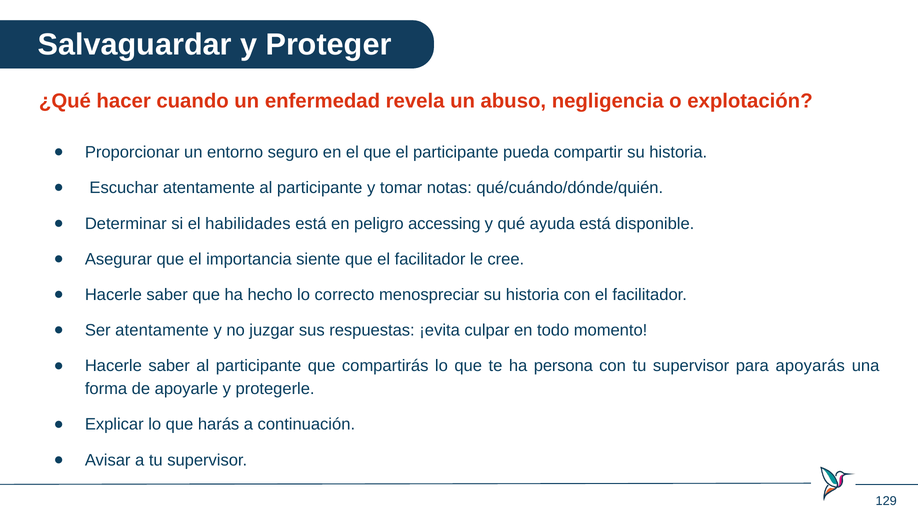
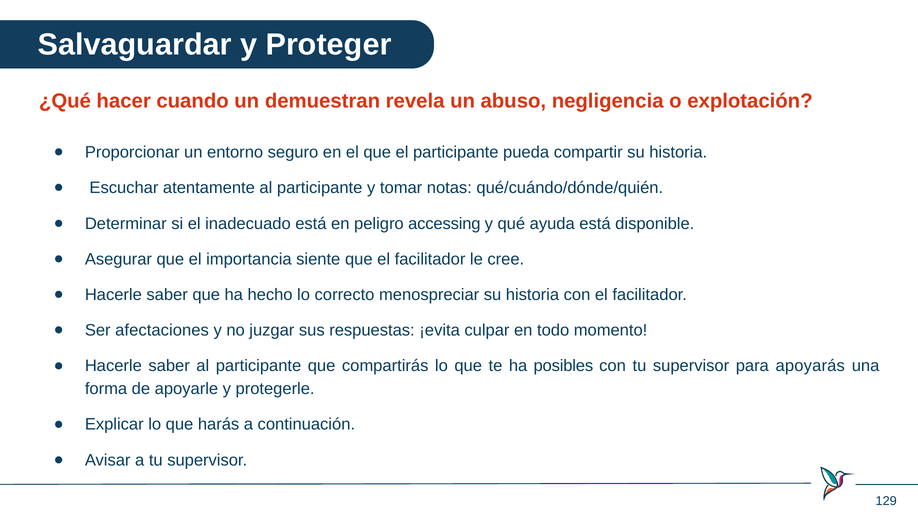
enfermedad: enfermedad -> demuestran
habilidades: habilidades -> inadecuado
Ser atentamente: atentamente -> afectaciones
persona: persona -> posibles
